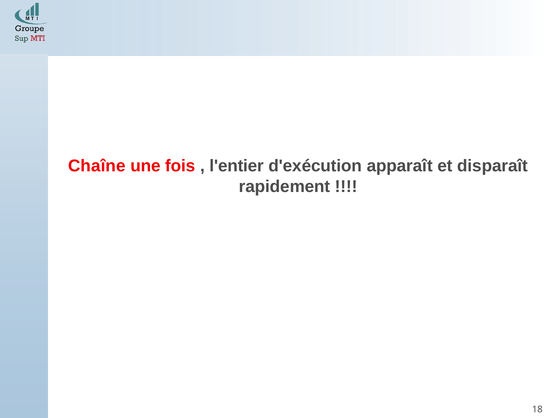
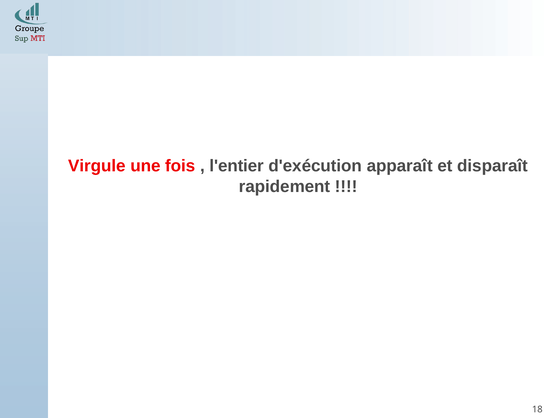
Chaîne: Chaîne -> Virgule
